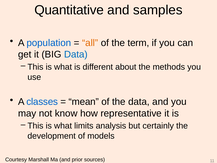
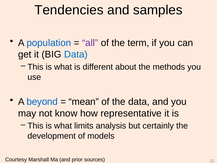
Quantitative: Quantitative -> Tendencies
all colour: orange -> purple
classes: classes -> beyond
